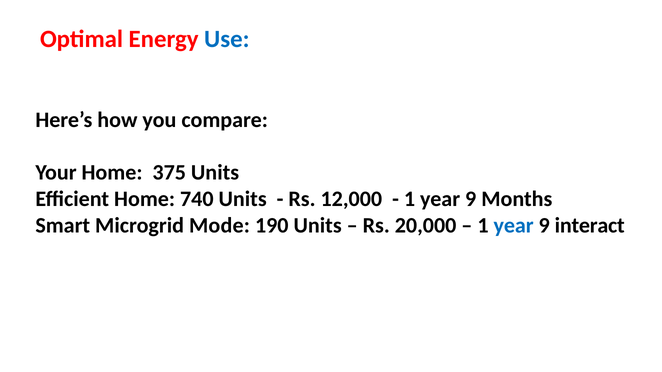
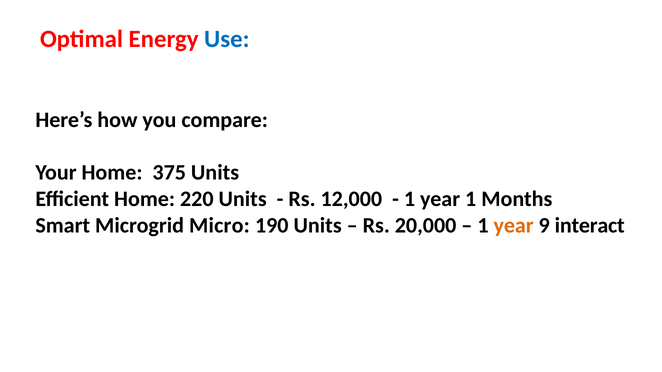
740: 740 -> 220
9 at (471, 199): 9 -> 1
Mode: Mode -> Micro
year at (514, 226) colour: blue -> orange
